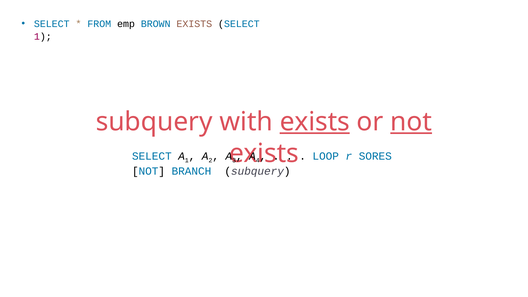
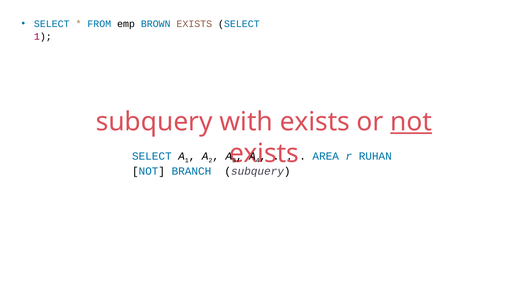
exists at (315, 122) underline: present -> none
LOOP: LOOP -> AREA
SORES: SORES -> RUHAN
